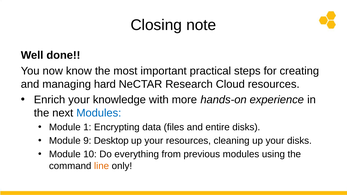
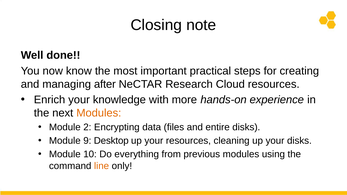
hard: hard -> after
Modules at (99, 113) colour: blue -> orange
1: 1 -> 2
